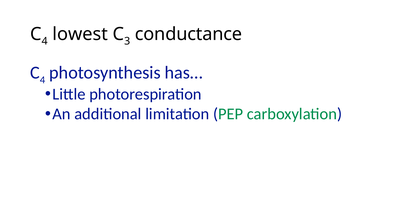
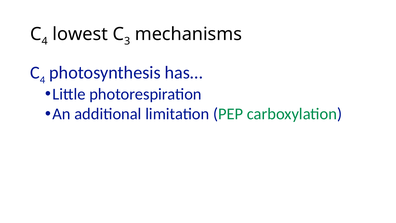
conductance: conductance -> mechanisms
